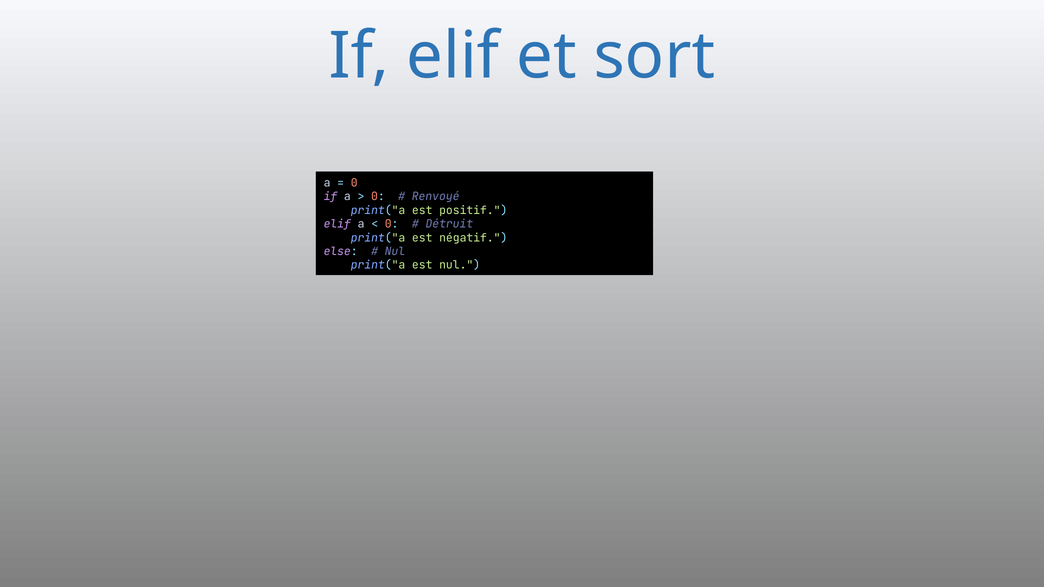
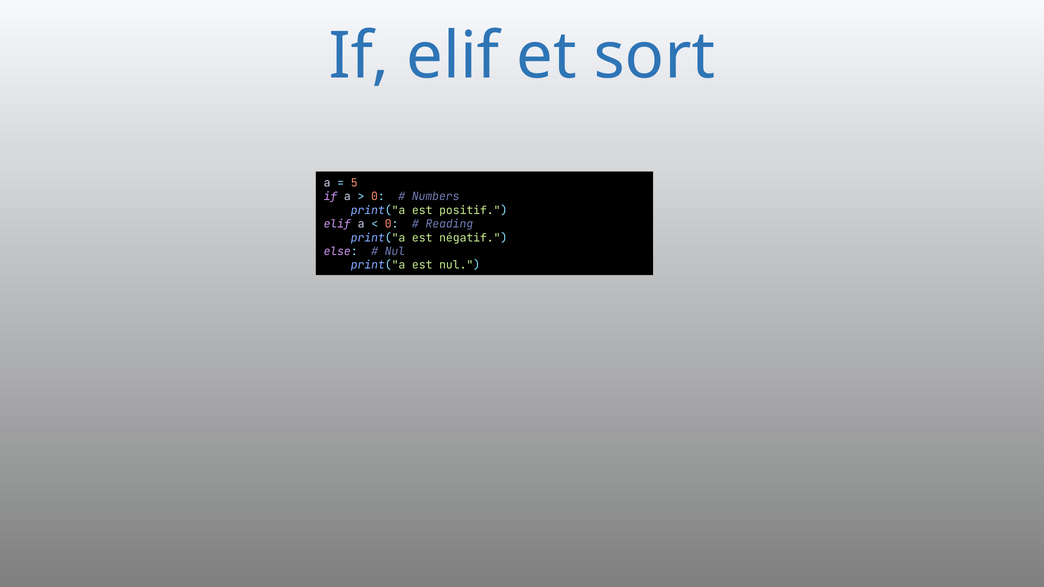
0 at (354, 183): 0 -> 5
Renvoyé: Renvoyé -> Numbers
Détruit: Détruit -> Reading
